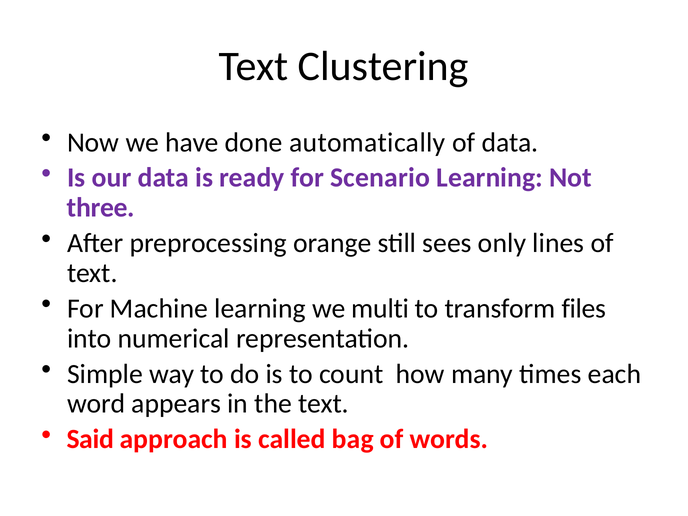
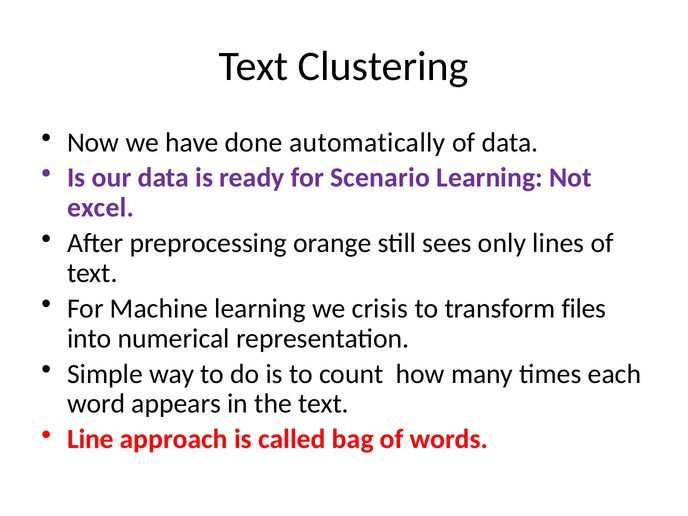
three: three -> excel
multi: multi -> crisis
Said: Said -> Line
